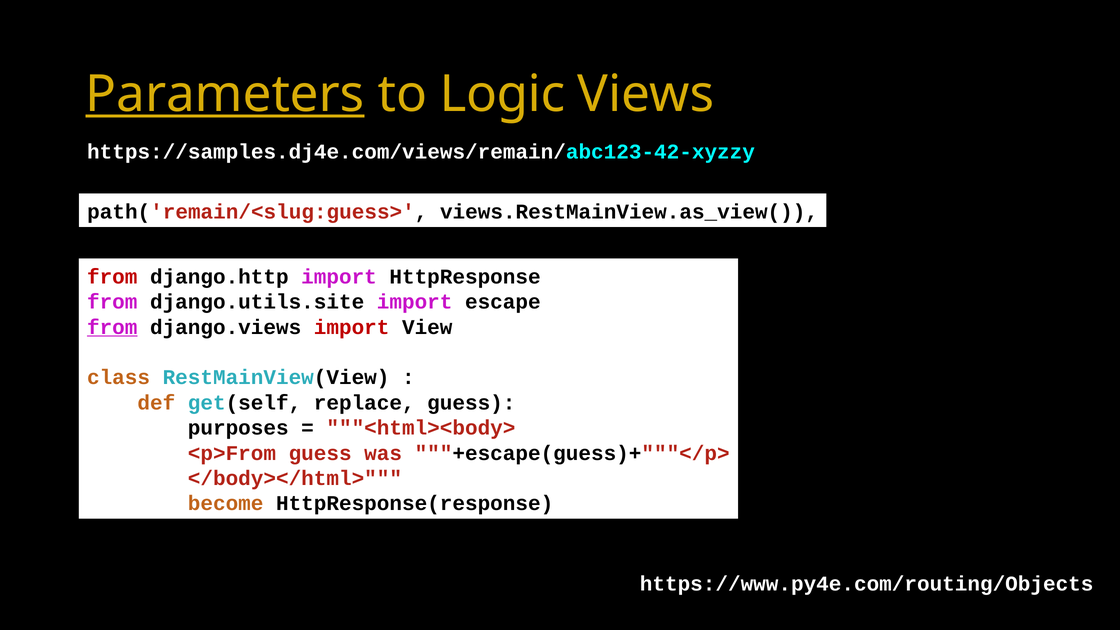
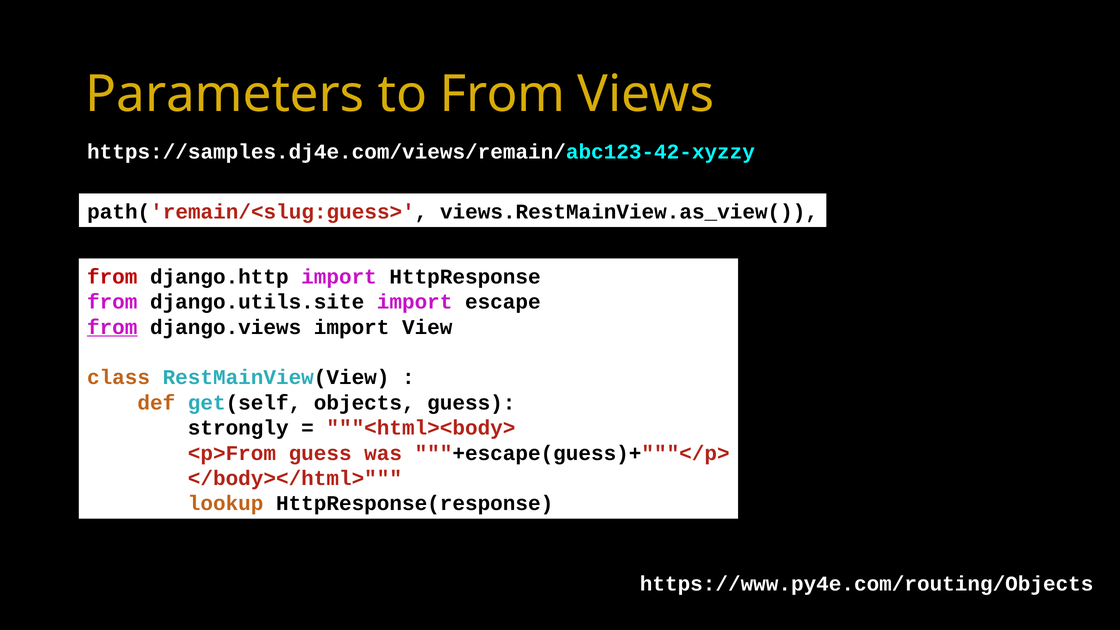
Parameters underline: present -> none
to Logic: Logic -> From
import at (352, 327) colour: red -> black
replace: replace -> objects
purposes: purposes -> strongly
become: become -> lookup
